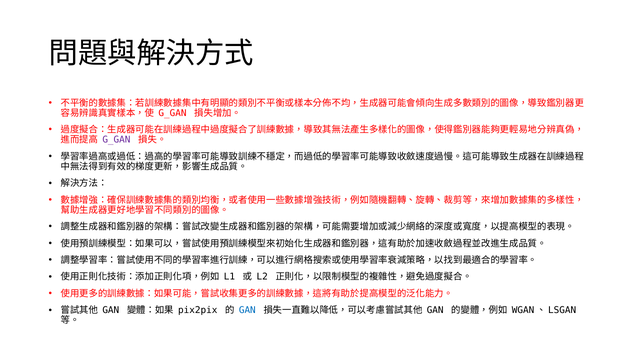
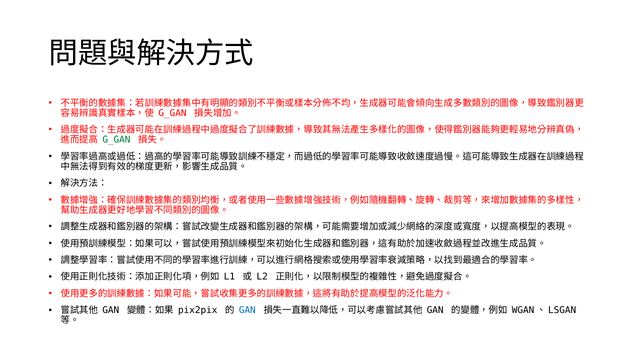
G_GAN at (116, 140) colour: purple -> green
